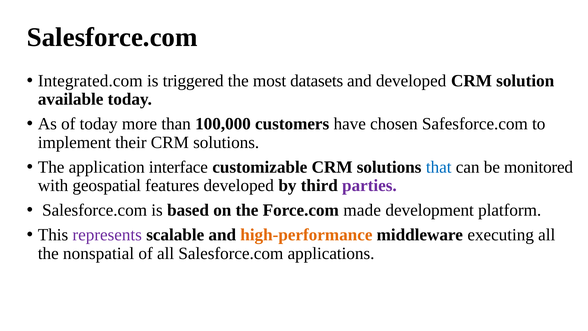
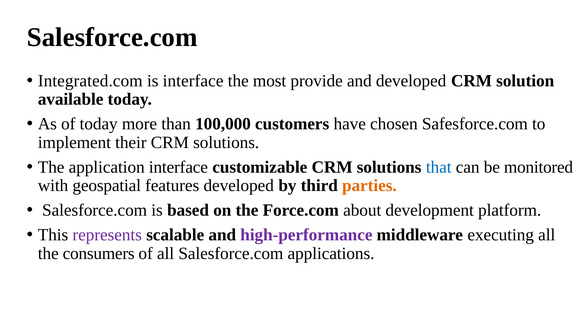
is triggered: triggered -> interface
datasets: datasets -> provide
parties colour: purple -> orange
made: made -> about
high-performance colour: orange -> purple
nonspatial: nonspatial -> consumers
